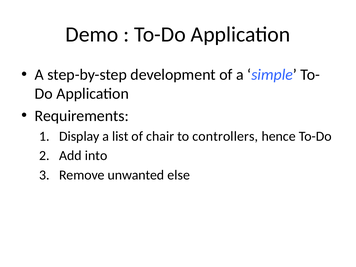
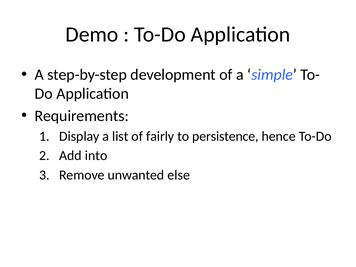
chair: chair -> fairly
controllers: controllers -> persistence
